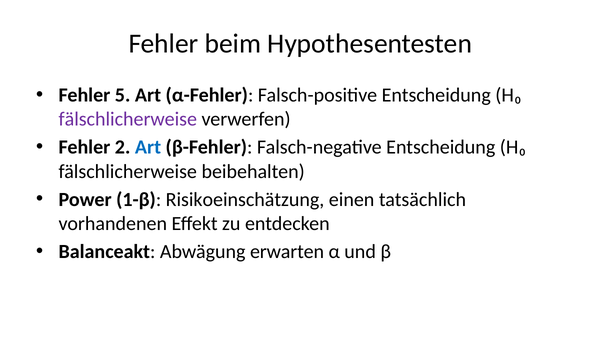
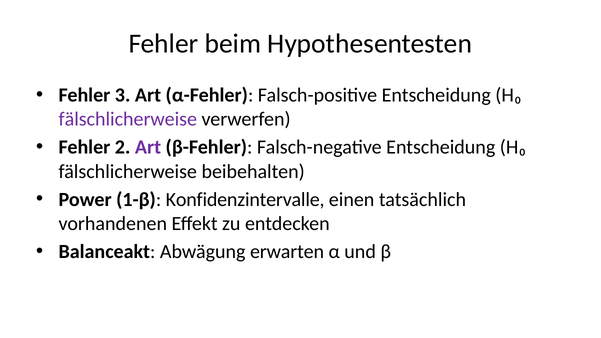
5: 5 -> 3
Art at (148, 147) colour: blue -> purple
Risikoeinschätzung: Risikoeinschätzung -> Konfidenzintervalle
